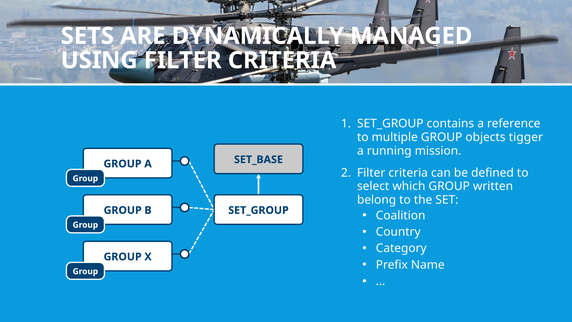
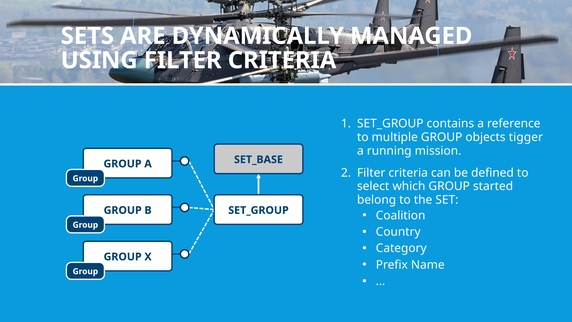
written: written -> started
